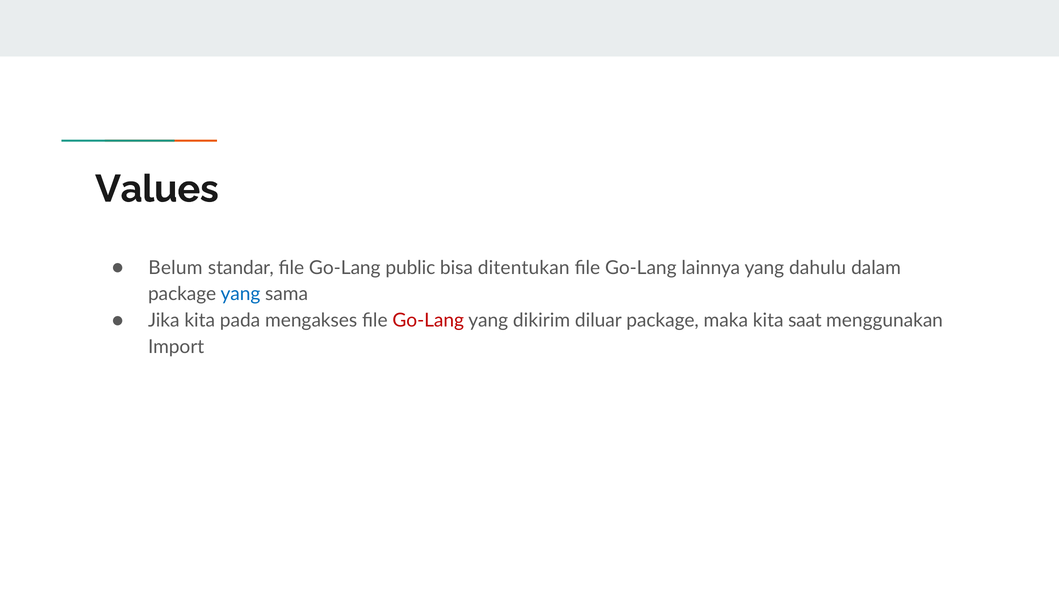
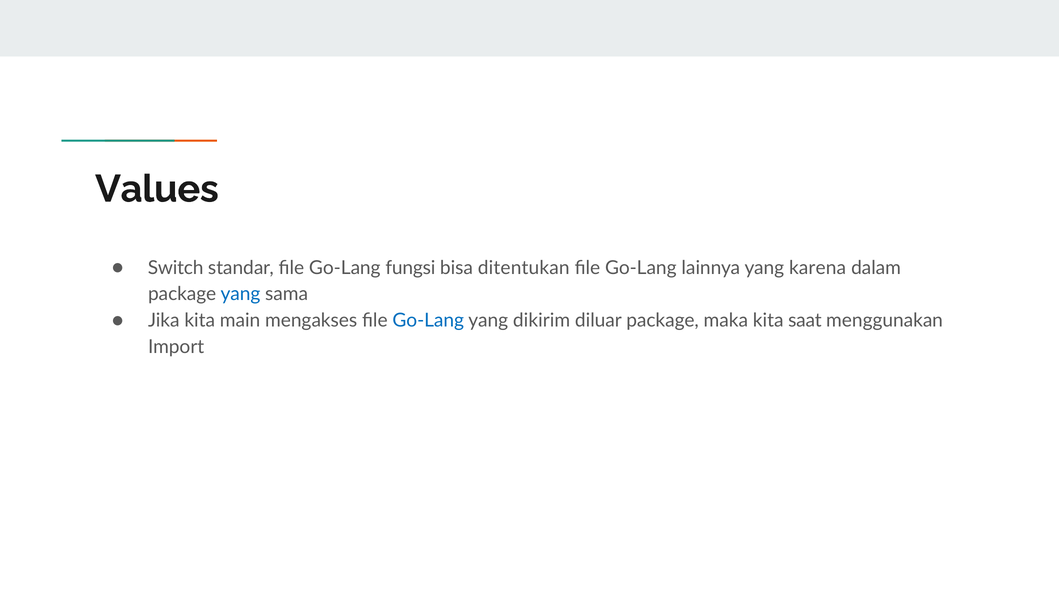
Belum: Belum -> Switch
public: public -> fungsi
dahulu: dahulu -> karena
pada: pada -> main
Go-Lang at (428, 320) colour: red -> blue
